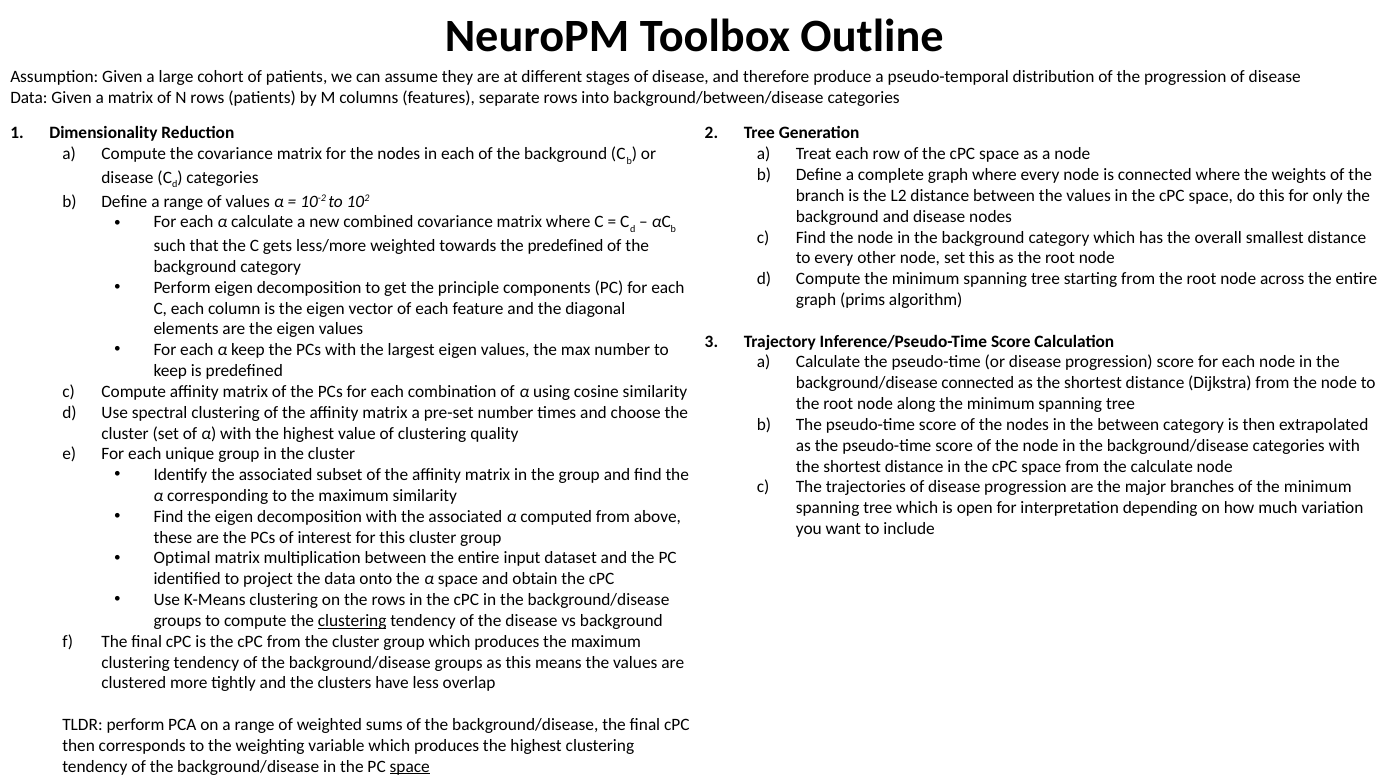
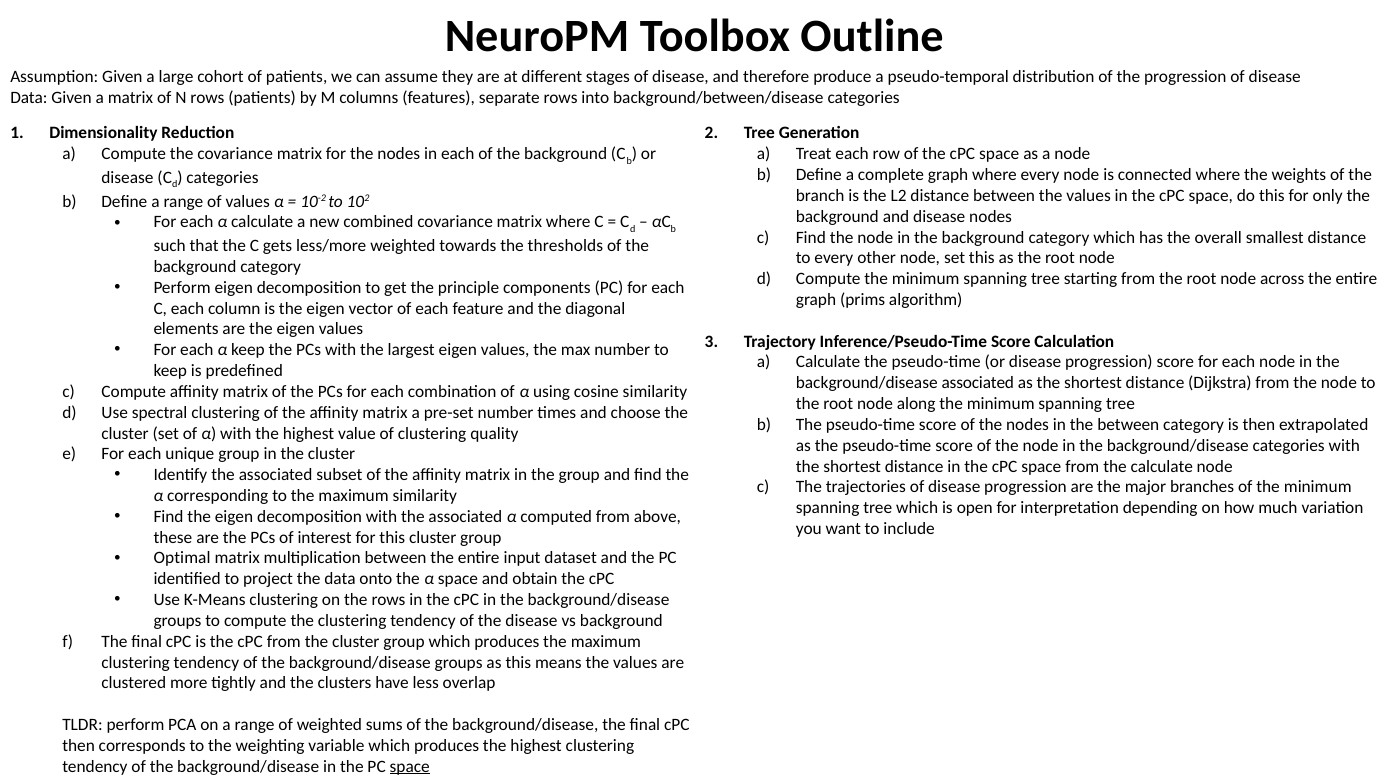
the predefined: predefined -> thresholds
background/disease connected: connected -> associated
clustering at (352, 621) underline: present -> none
